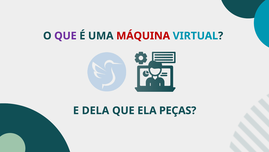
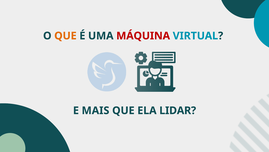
QUE at (65, 36) colour: purple -> orange
DELA: DELA -> MAIS
PEÇAS: PEÇAS -> LIDAR
